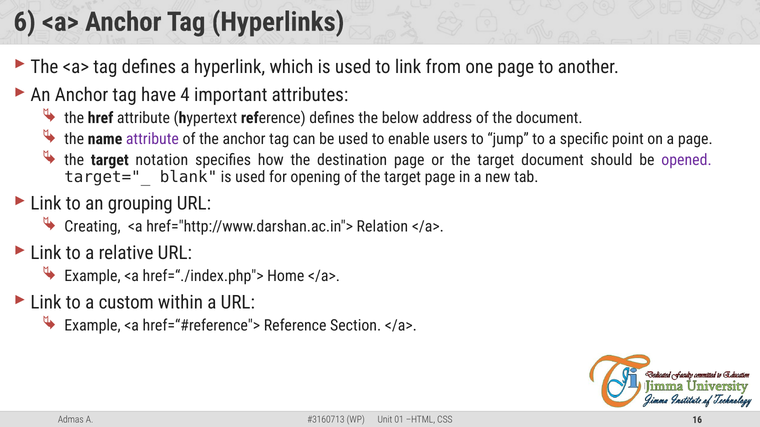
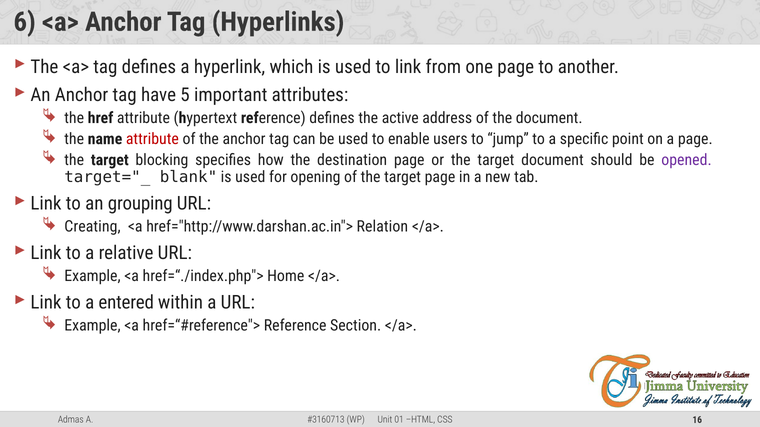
4: 4 -> 5
below: below -> active
attribute at (152, 139) colour: purple -> red
notation: notation -> blocking
custom: custom -> entered
